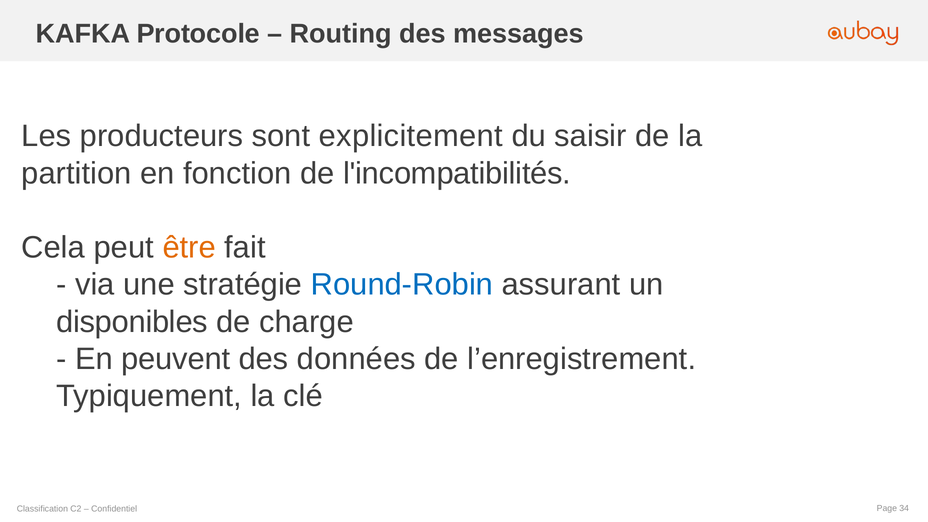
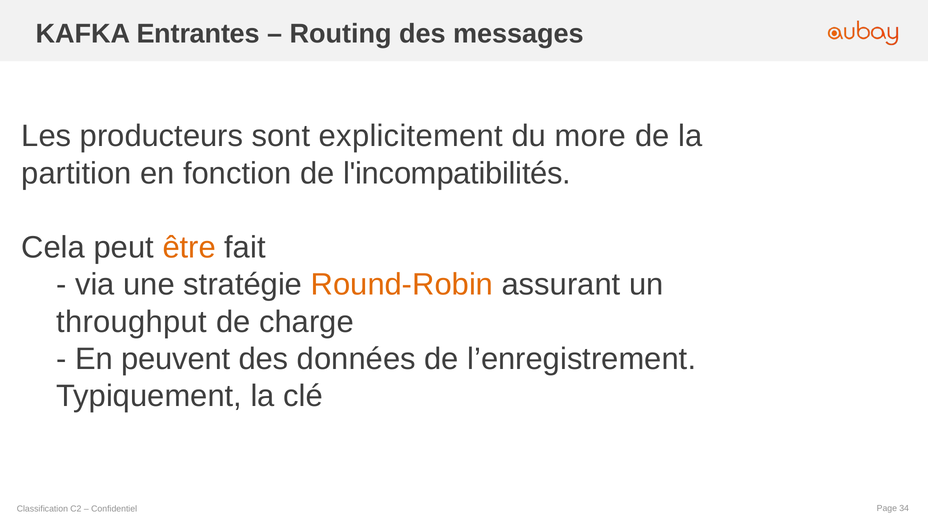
Protocole: Protocole -> Entrantes
saisir: saisir -> more
Round-Robin colour: blue -> orange
disponibles: disponibles -> throughput
